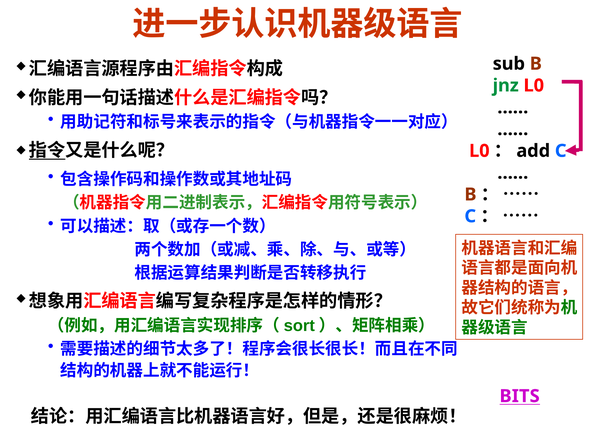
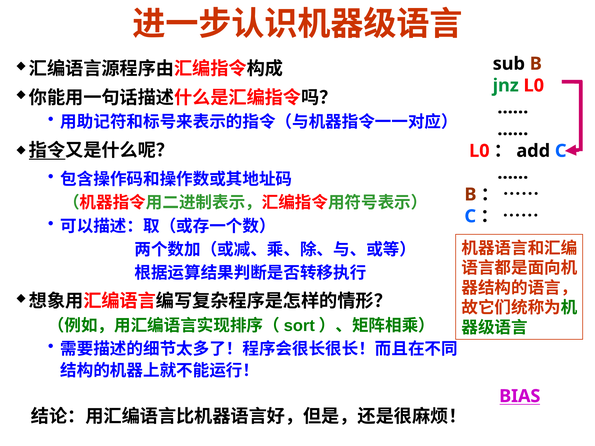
BITS: BITS -> BIAS
